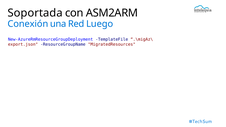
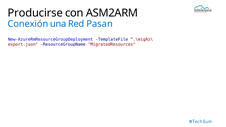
Soportada: Soportada -> Producirse
Luego: Luego -> Pasan
